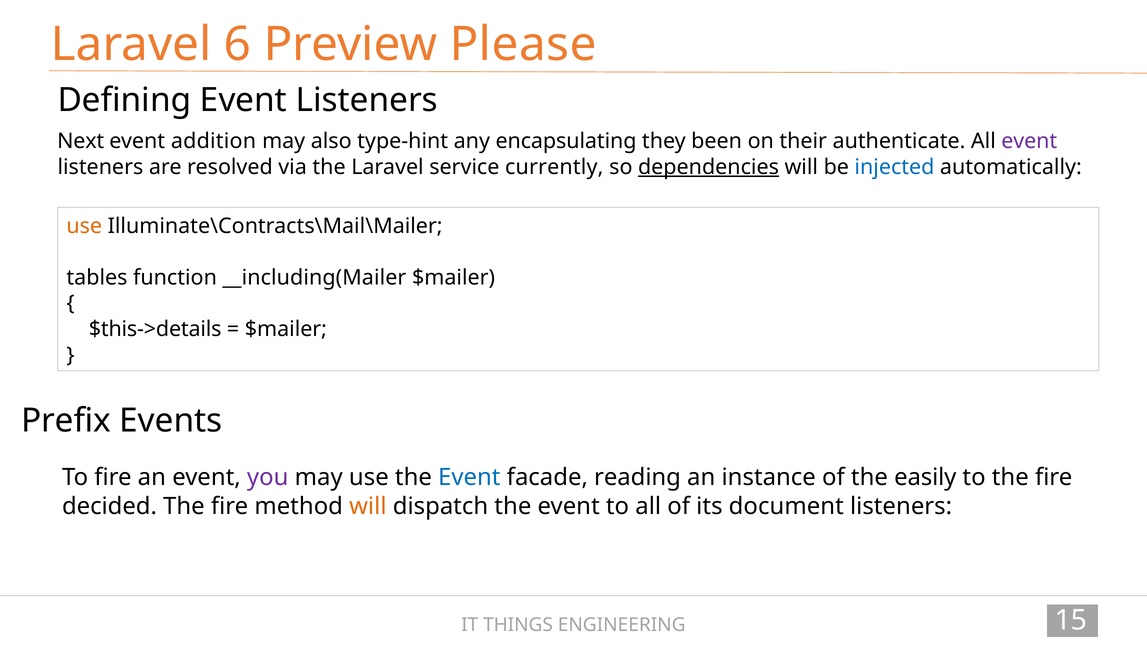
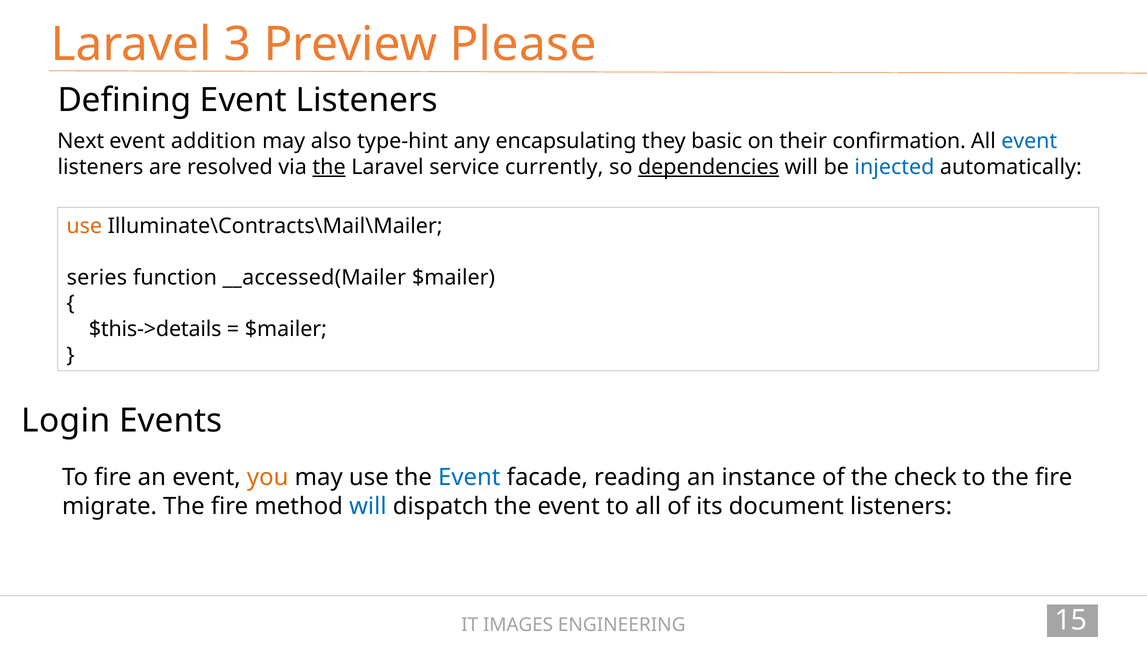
6: 6 -> 3
been: been -> basic
authenticate: authenticate -> confirmation
event at (1029, 141) colour: purple -> blue
the at (329, 167) underline: none -> present
tables: tables -> series
__including(Mailer: __including(Mailer -> __accessed(Mailer
Prefix: Prefix -> Login
you colour: purple -> orange
easily: easily -> check
decided: decided -> migrate
will at (368, 506) colour: orange -> blue
THINGS: THINGS -> IMAGES
